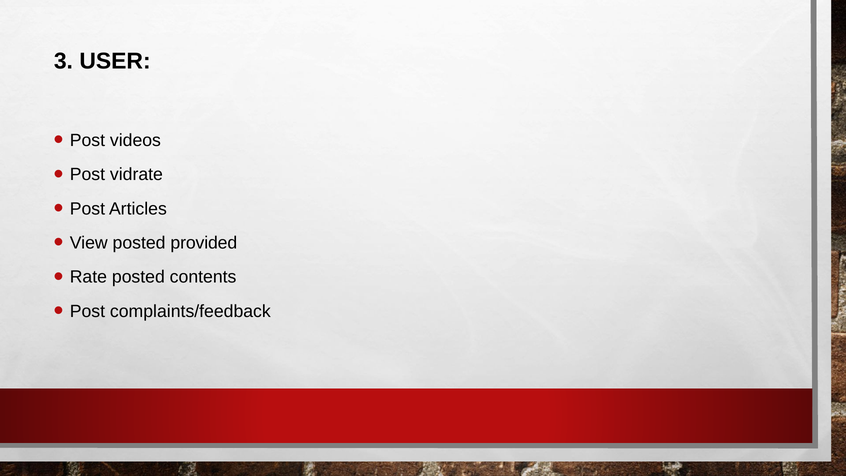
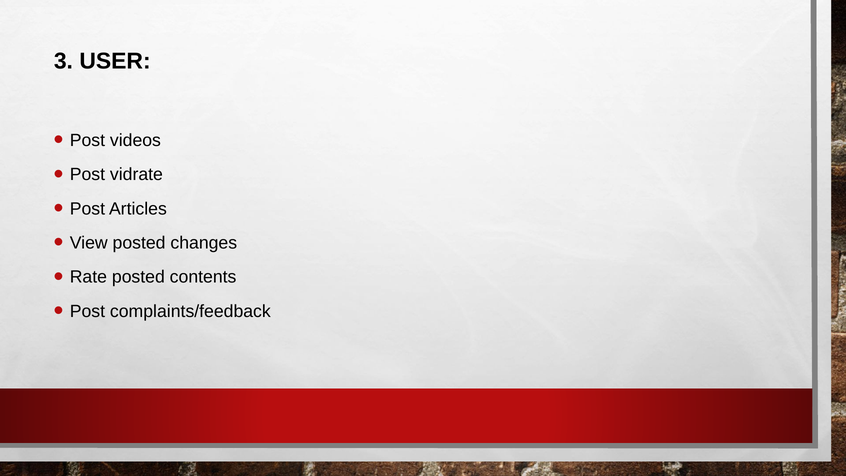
provided: provided -> changes
